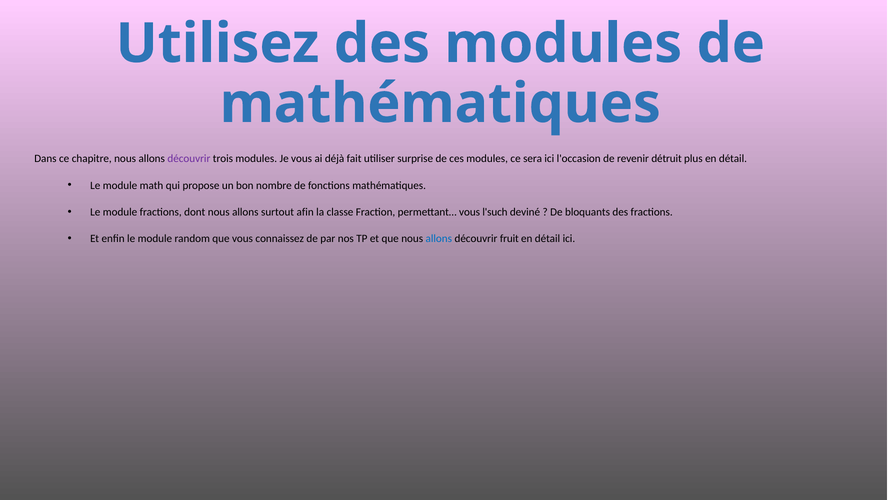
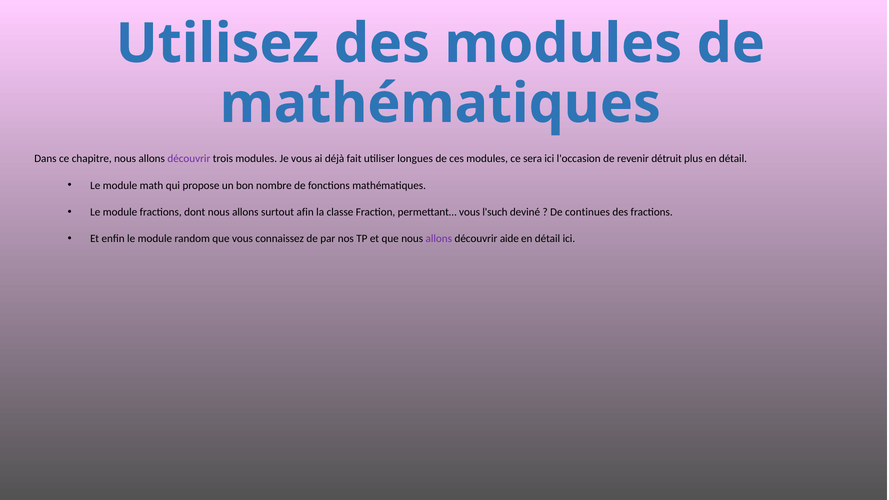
surprise: surprise -> longues
bloquants: bloquants -> continues
allons at (439, 239) colour: blue -> purple
fruit: fruit -> aide
